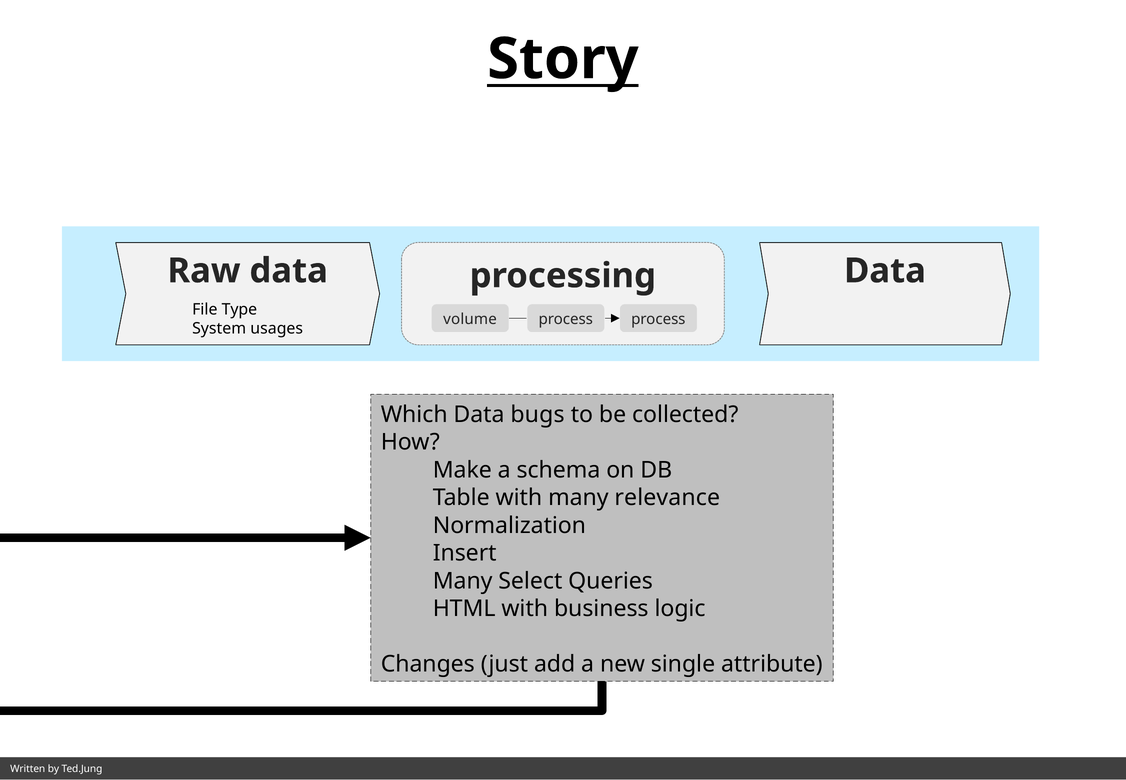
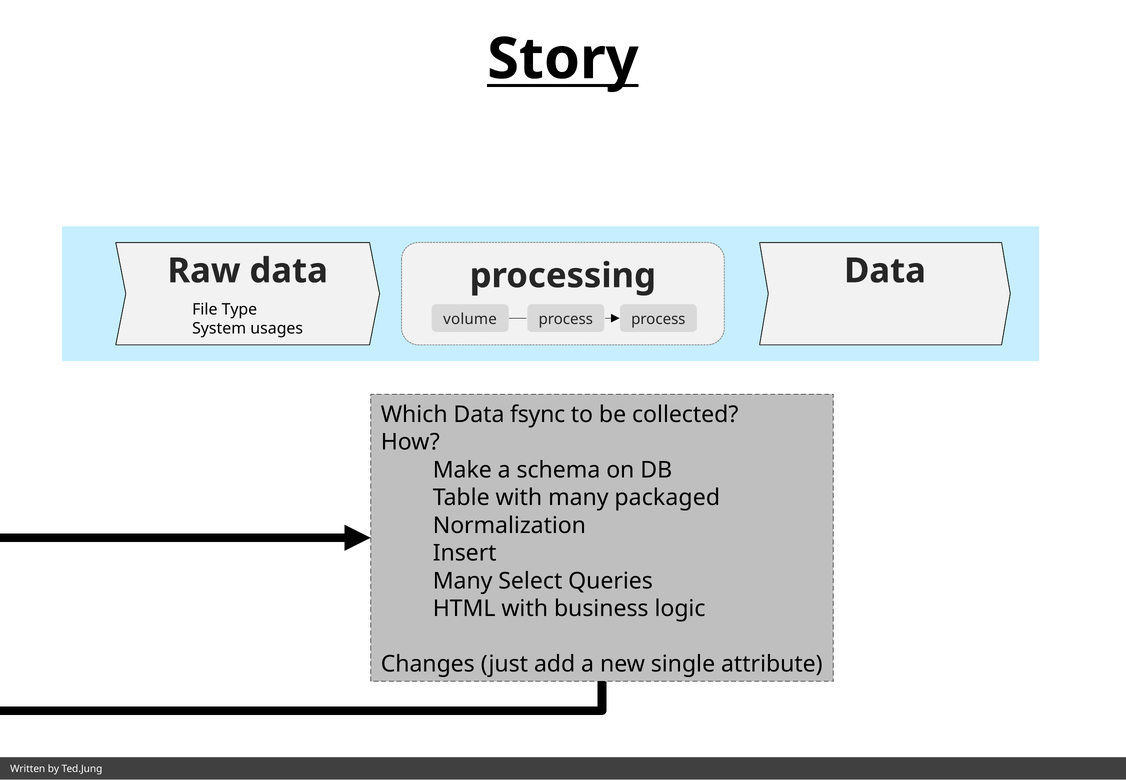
bugs: bugs -> fsync
relevance: relevance -> packaged
